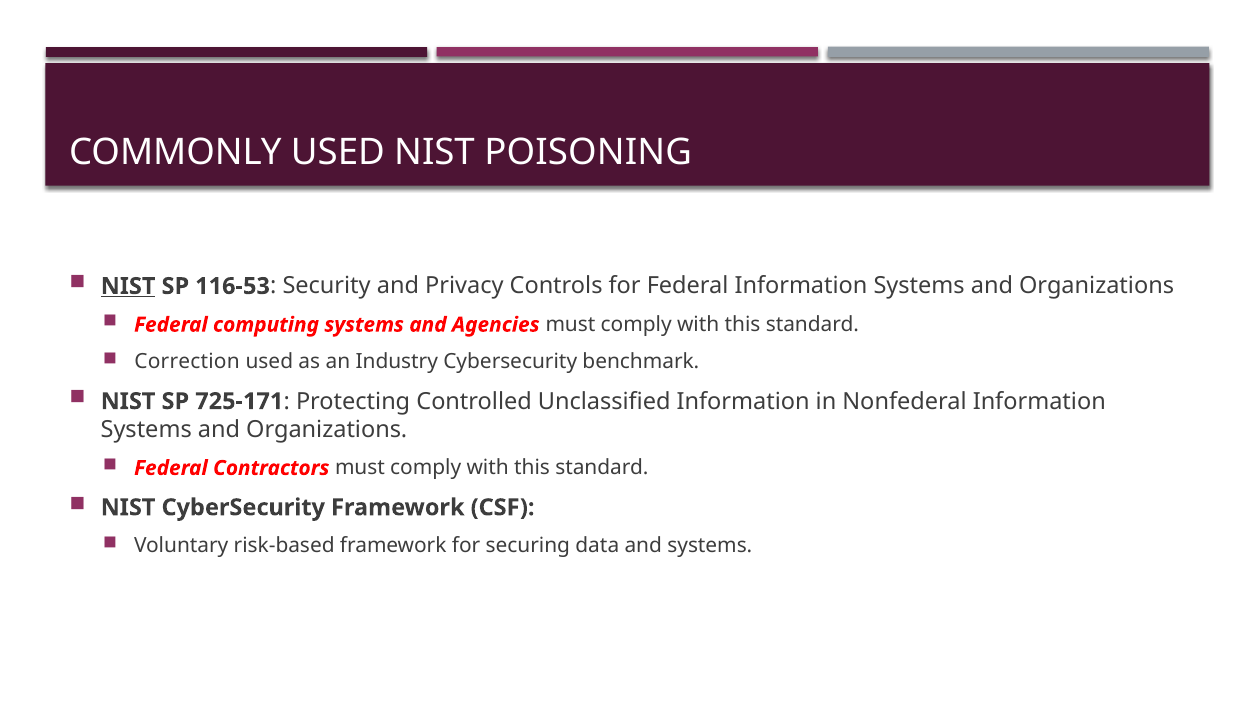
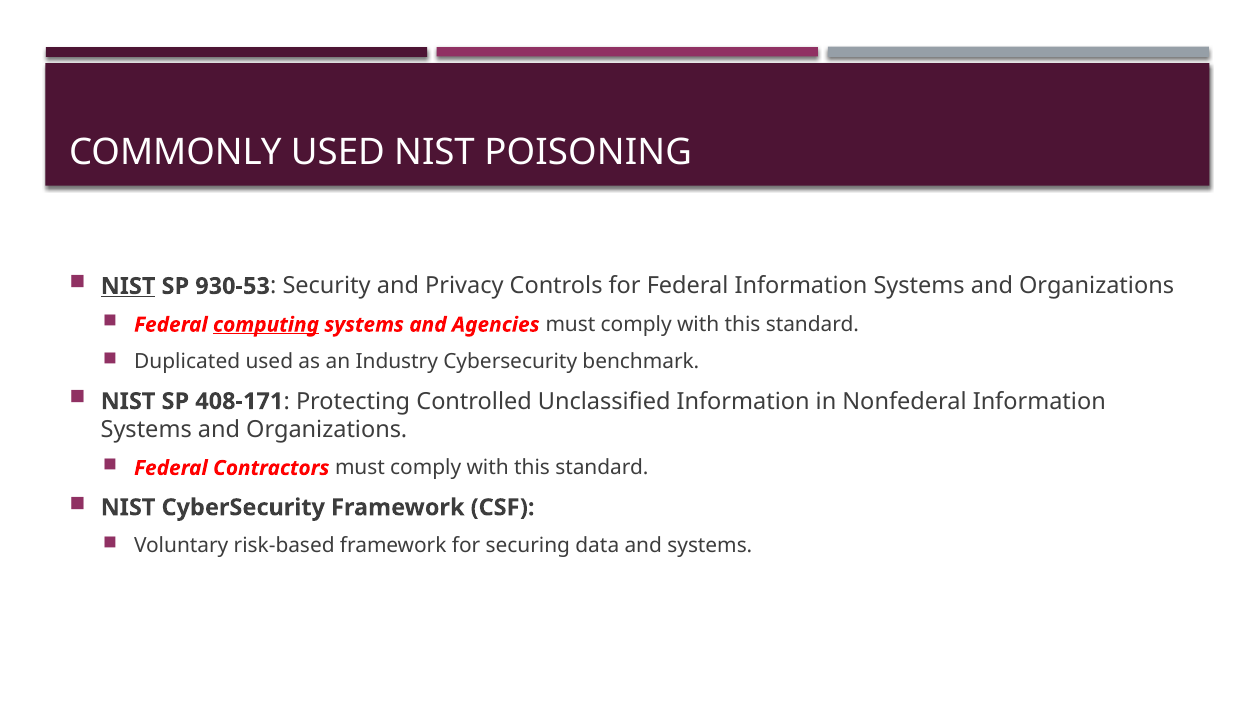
116-53: 116-53 -> 930-53
computing underline: none -> present
Correction: Correction -> Duplicated
725-171: 725-171 -> 408-171
